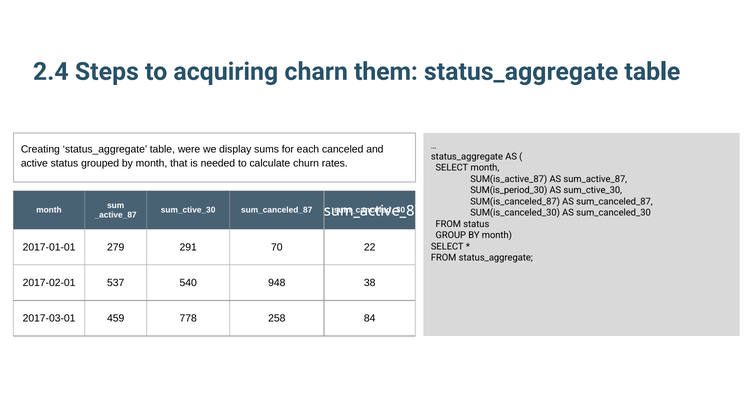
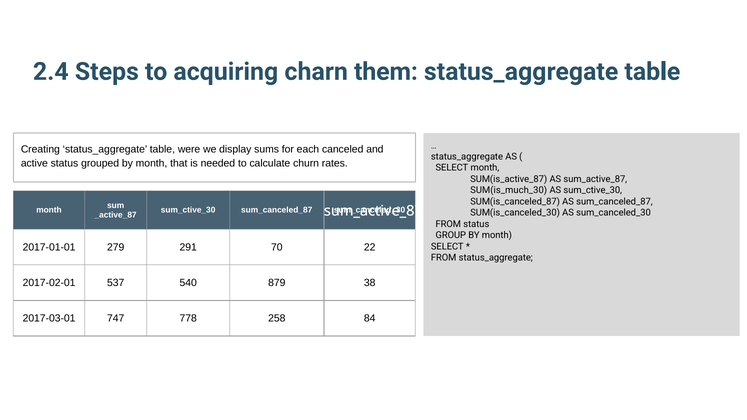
SUM(is_period_30: SUM(is_period_30 -> SUM(is_much_30
948: 948 -> 879
459: 459 -> 747
